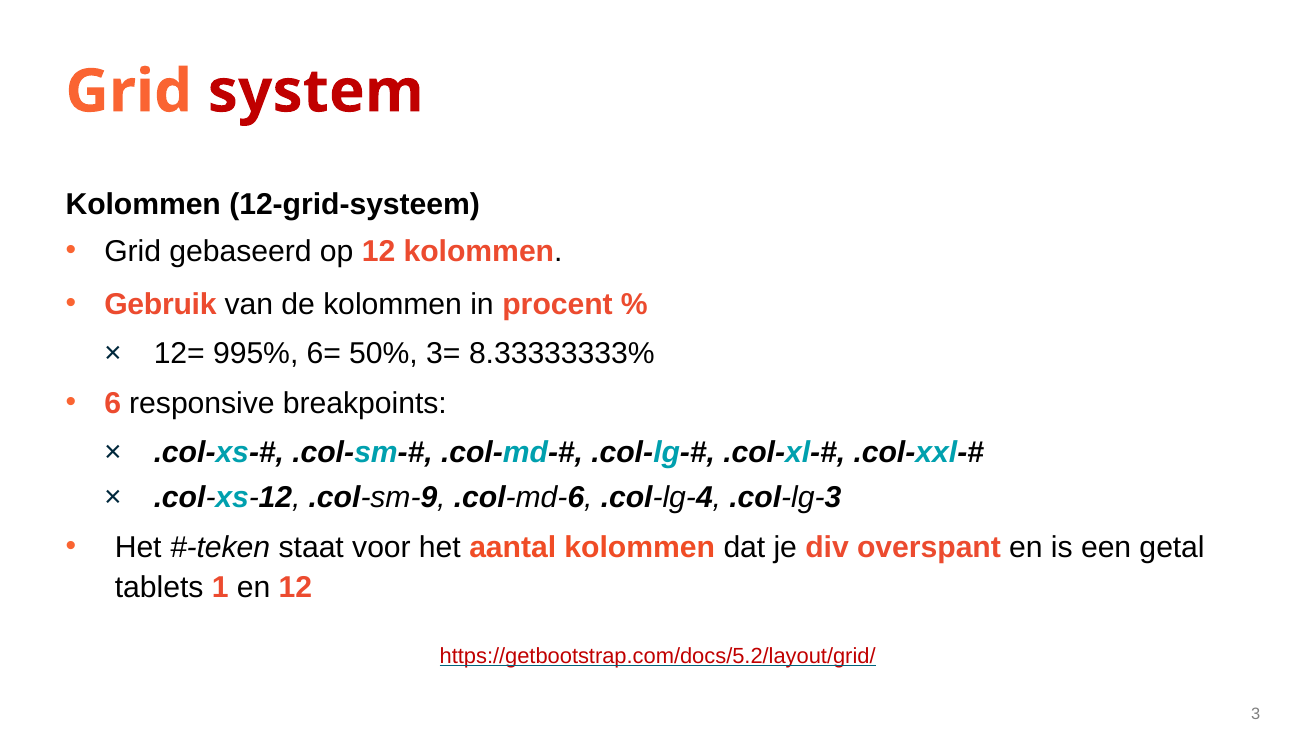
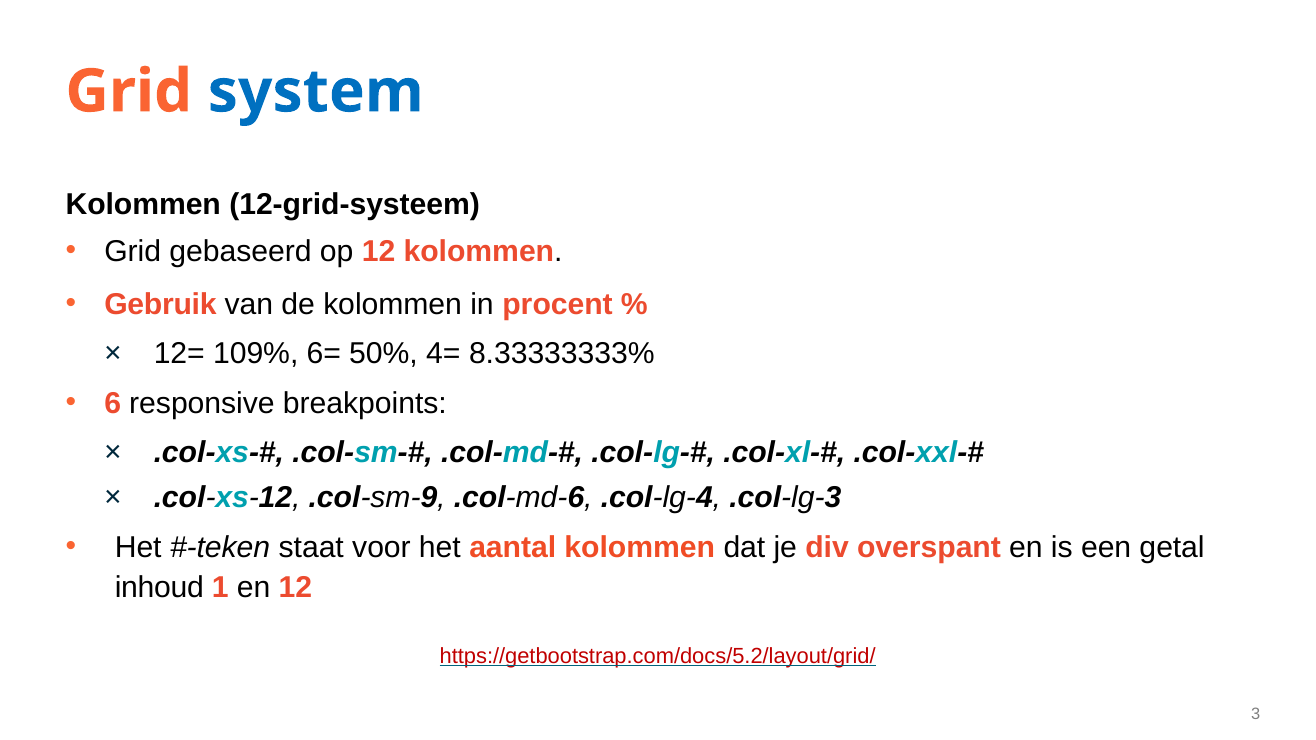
system colour: red -> blue
995%: 995% -> 109%
3=: 3= -> 4=
tablets: tablets -> inhoud
